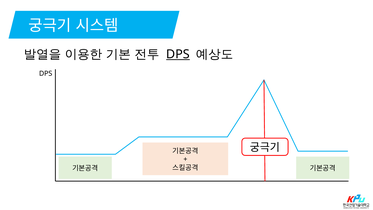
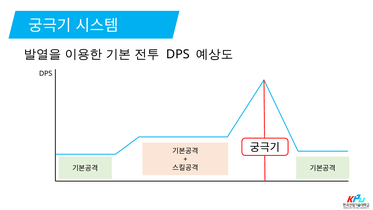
DPS at (178, 54) underline: present -> none
